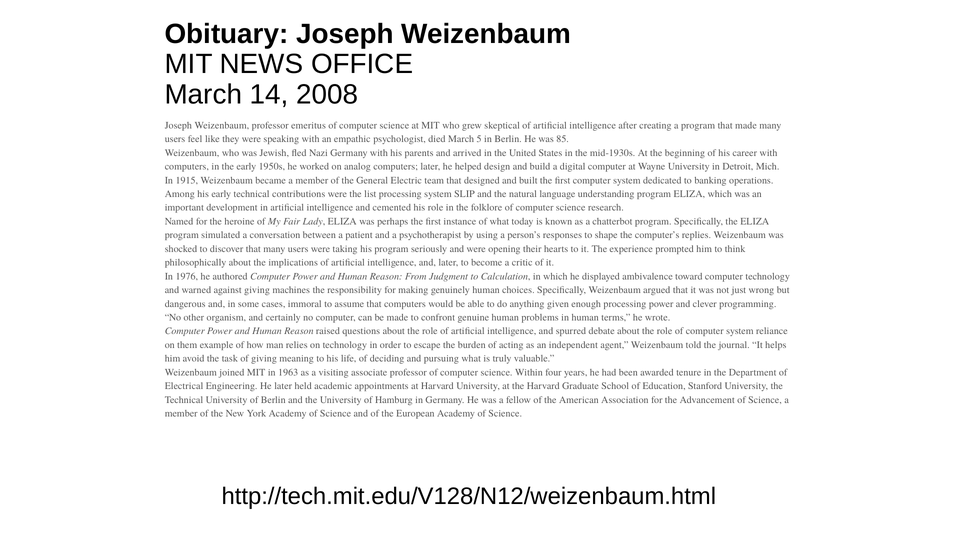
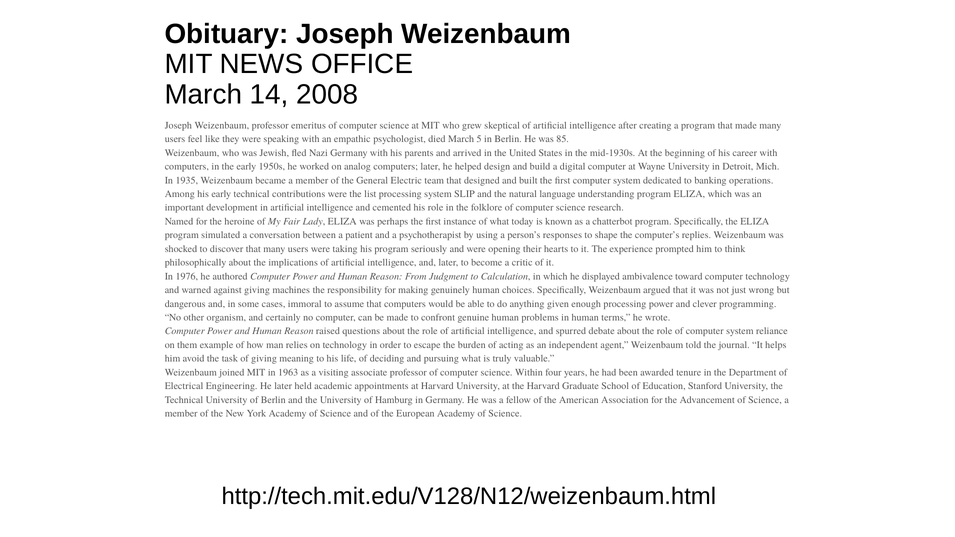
1915: 1915 -> 1935
